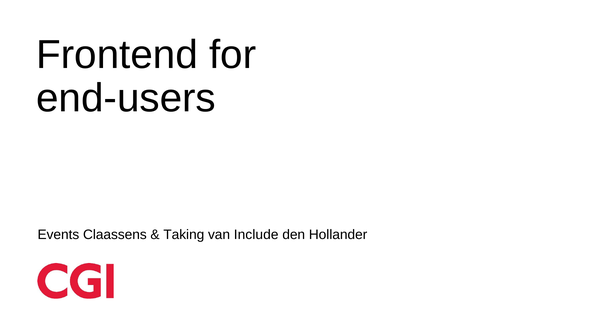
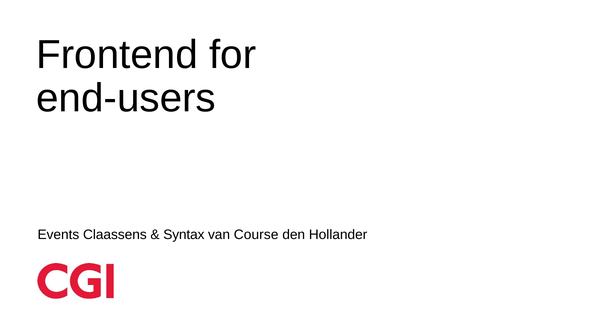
Taking: Taking -> Syntax
Include: Include -> Course
